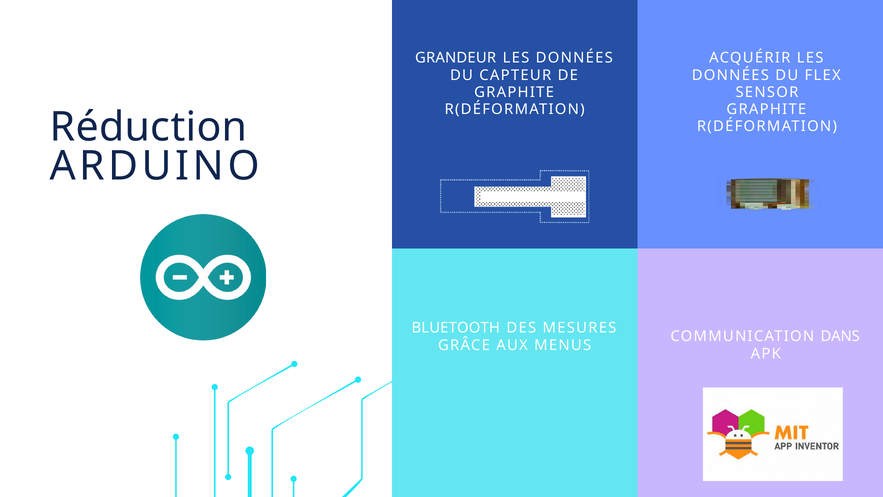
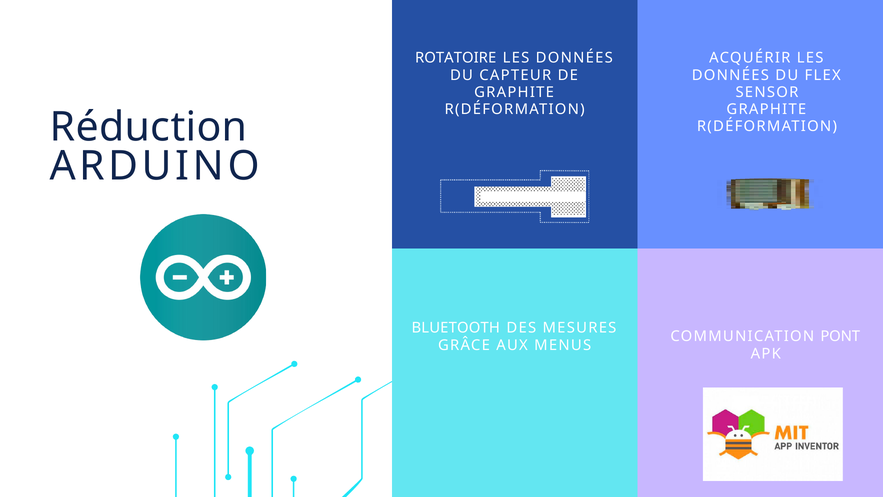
GRANDEUR: GRANDEUR -> ROTATOIRE
DANS: DANS -> PONT
